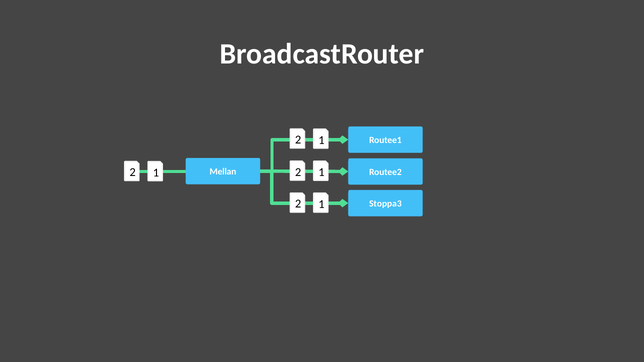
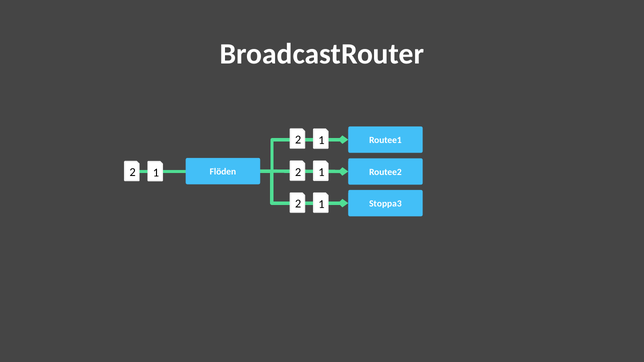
Mellan: Mellan -> Flöden
